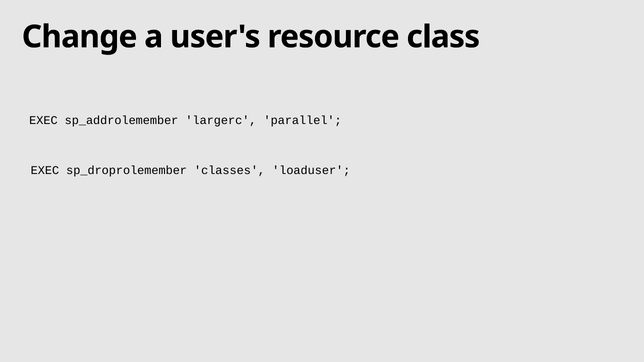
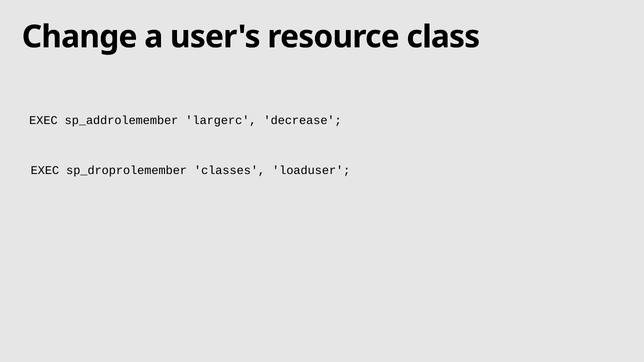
parallel: parallel -> decrease
